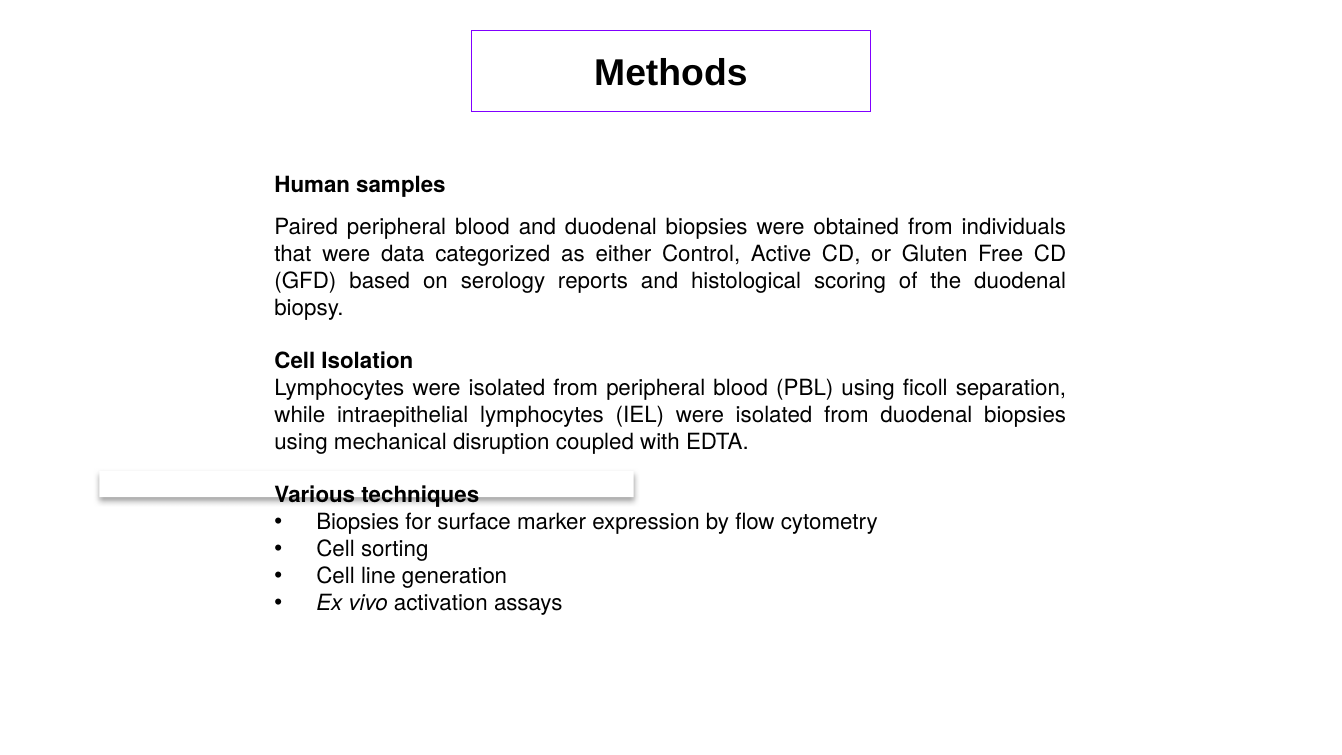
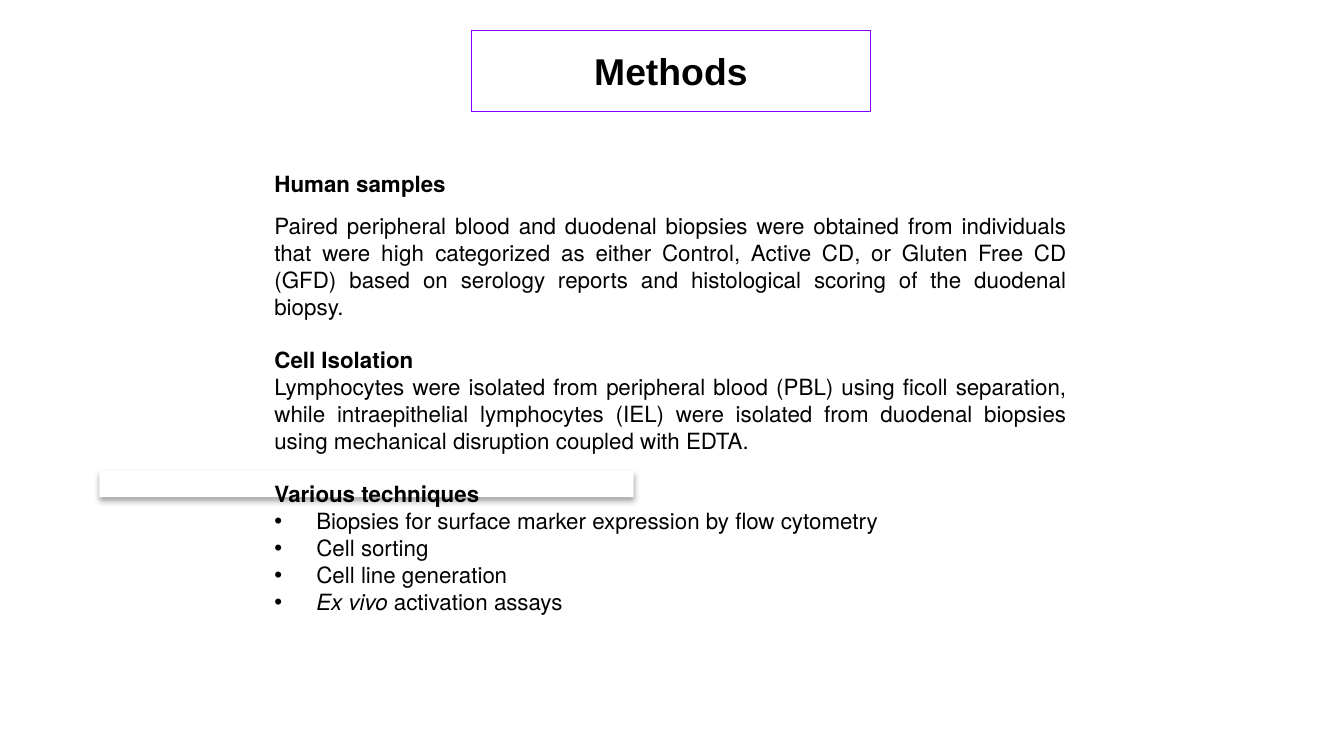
data: data -> high
